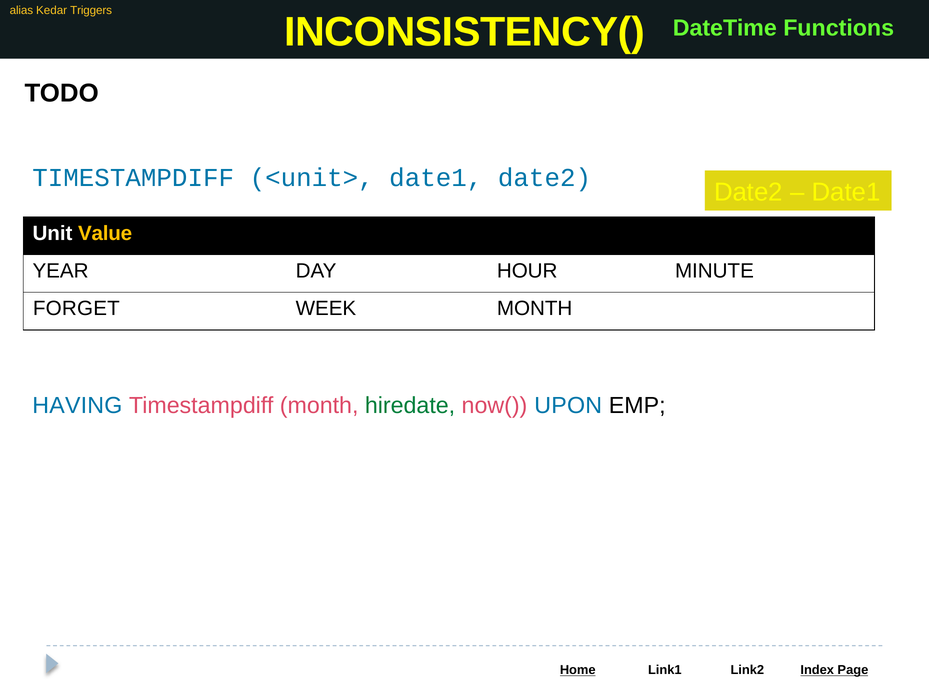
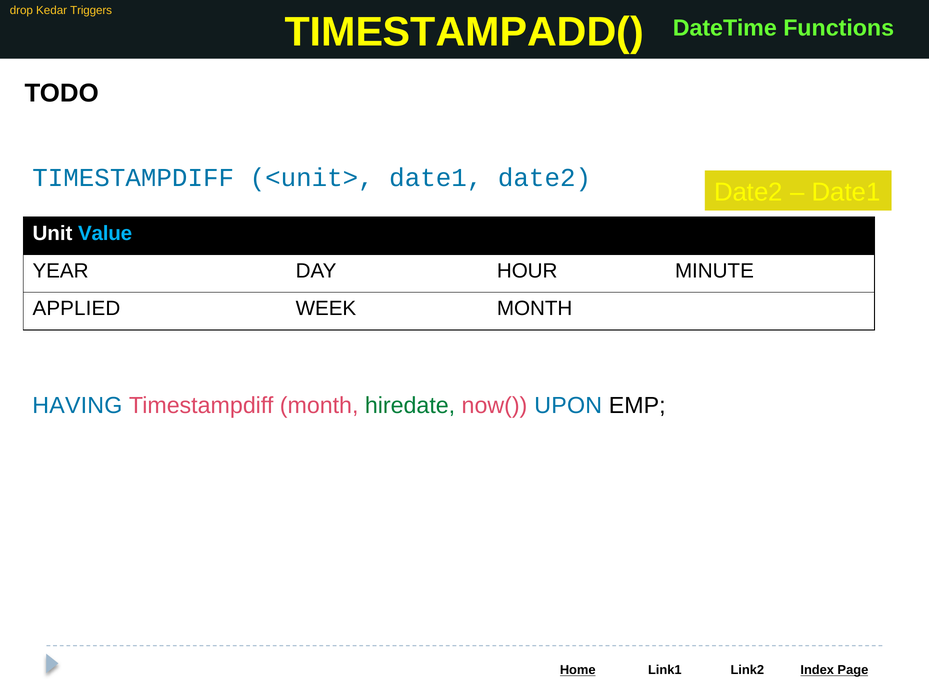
alias: alias -> drop
INCONSISTENCY(: INCONSISTENCY( -> TIMESTAMPADD(
Value colour: yellow -> light blue
FORGET: FORGET -> APPLIED
